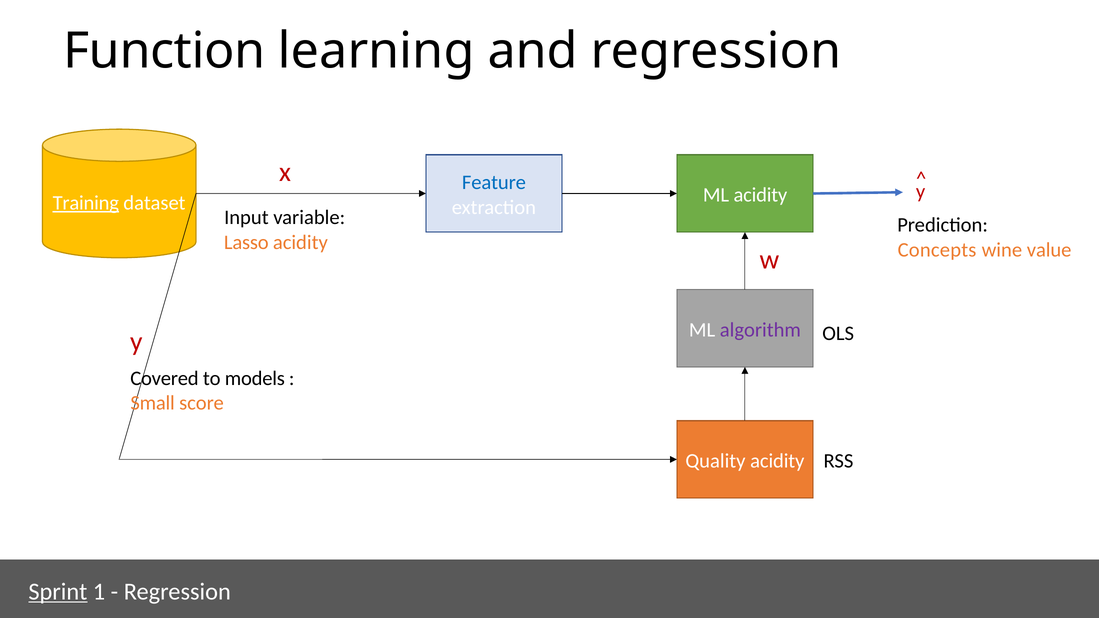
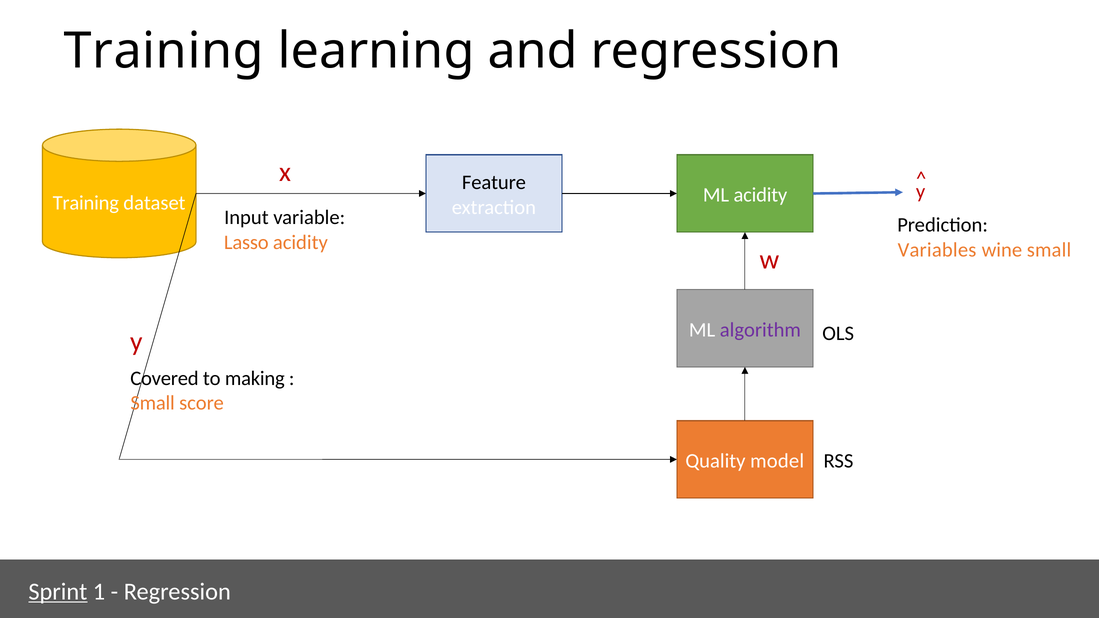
Function at (164, 51): Function -> Training
Feature colour: blue -> black
Training at (86, 203) underline: present -> none
Concepts: Concepts -> Variables
wine value: value -> small
models: models -> making
Quality acidity: acidity -> model
